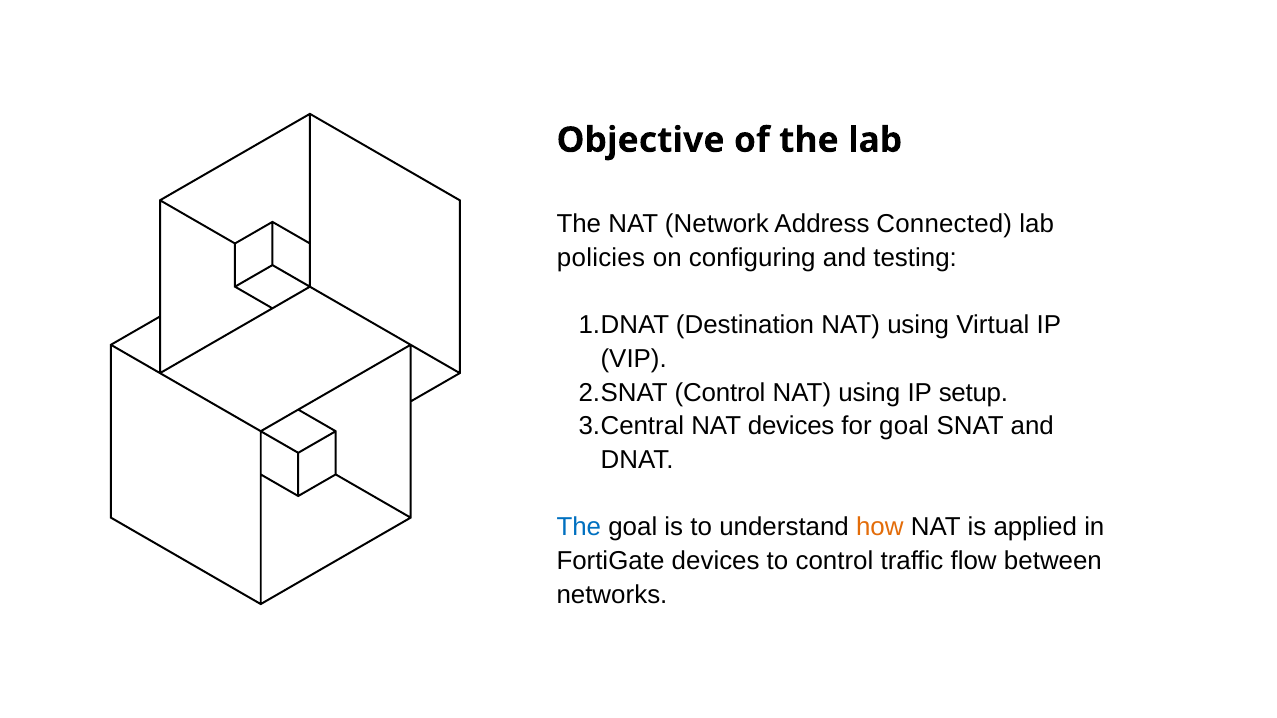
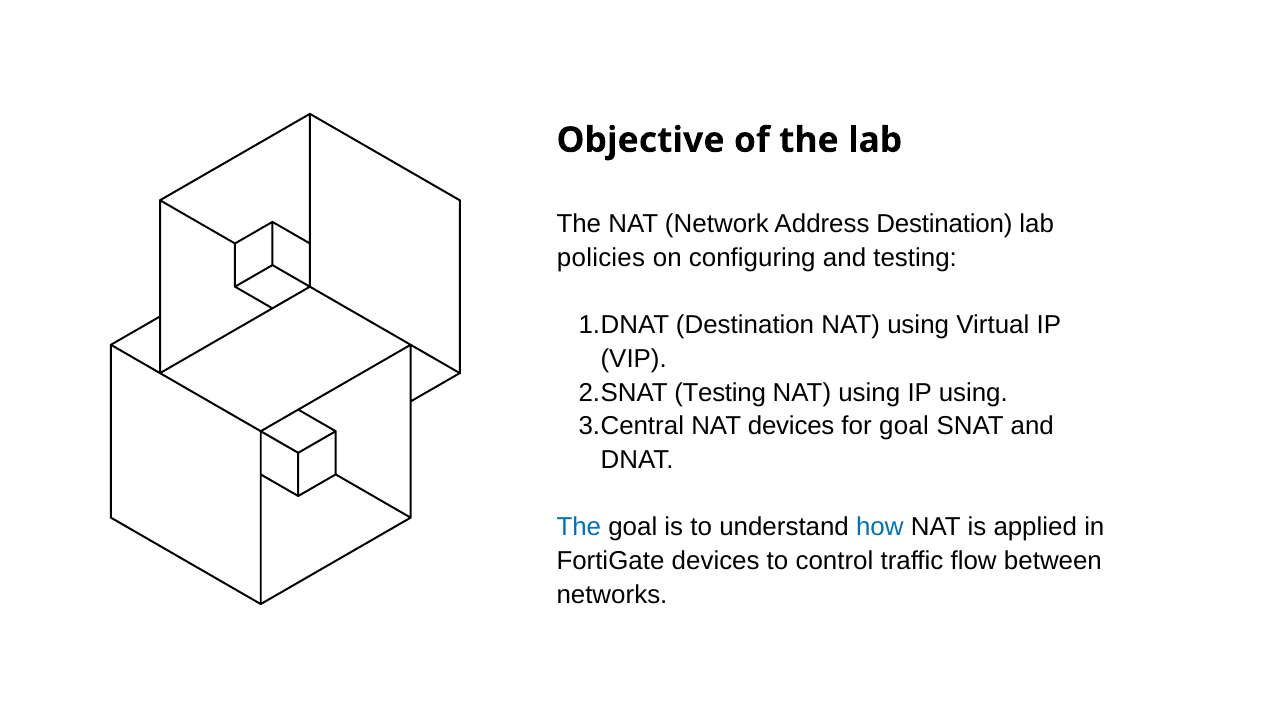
Address Connected: Connected -> Destination
Control at (720, 393): Control -> Testing
IP setup: setup -> using
how colour: orange -> blue
